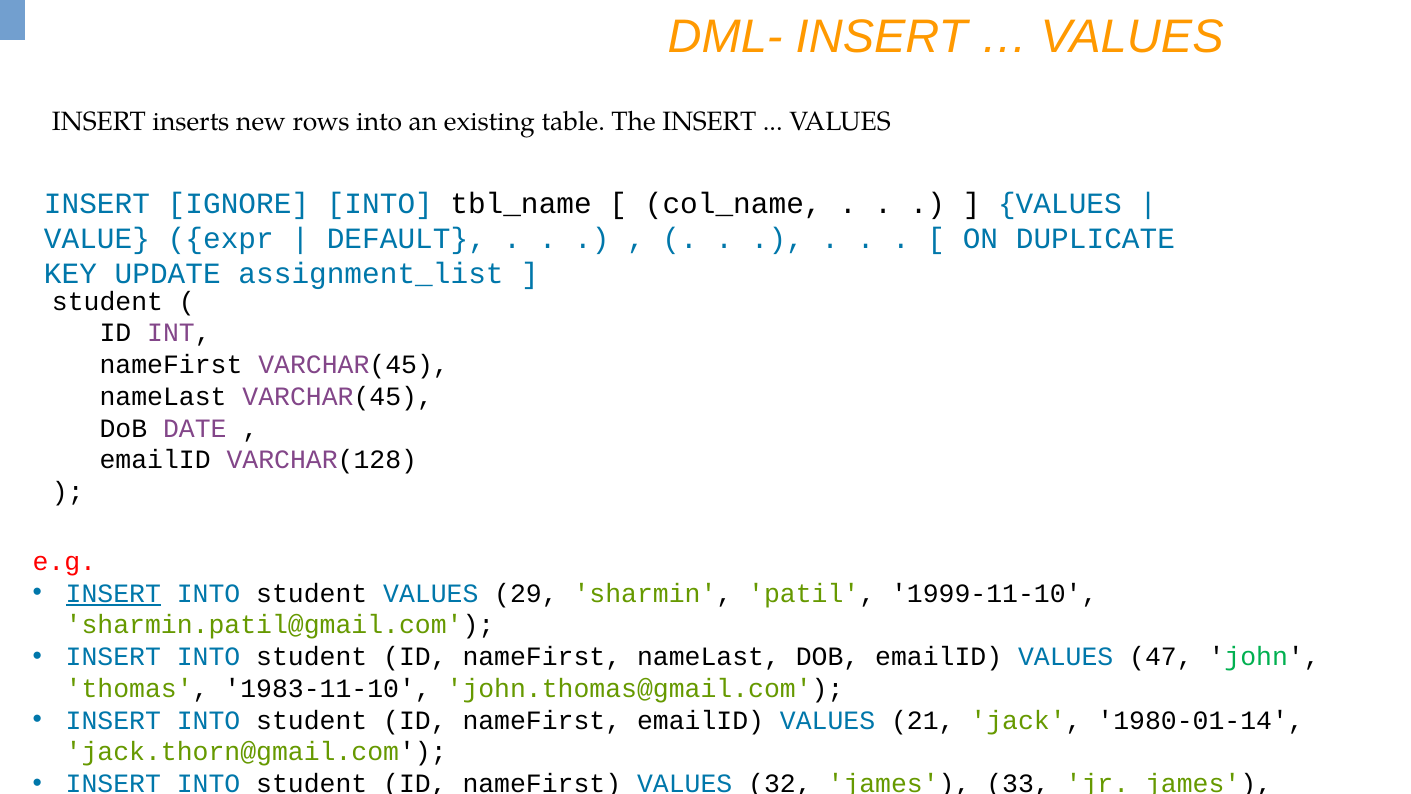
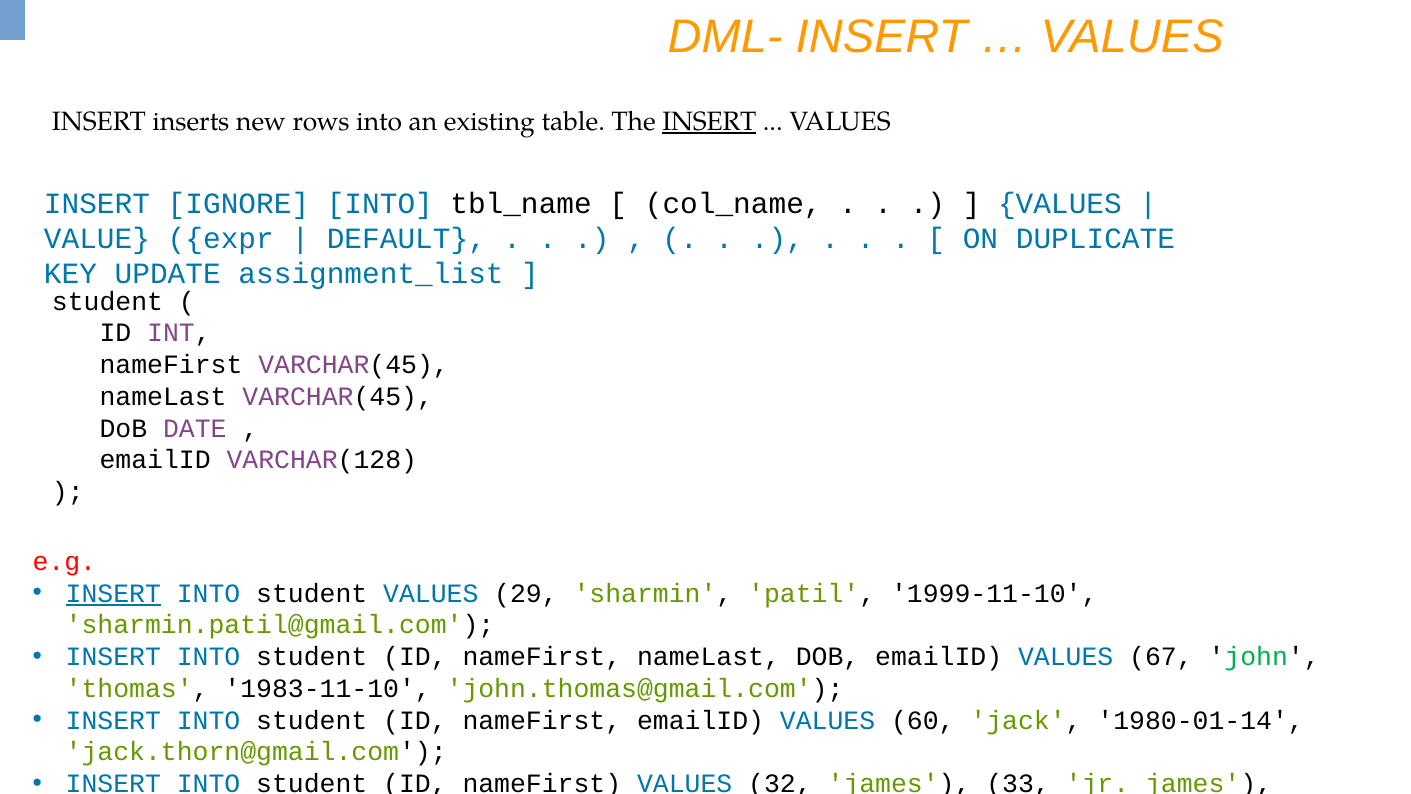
INSERT at (709, 122) underline: none -> present
47: 47 -> 67
21: 21 -> 60
